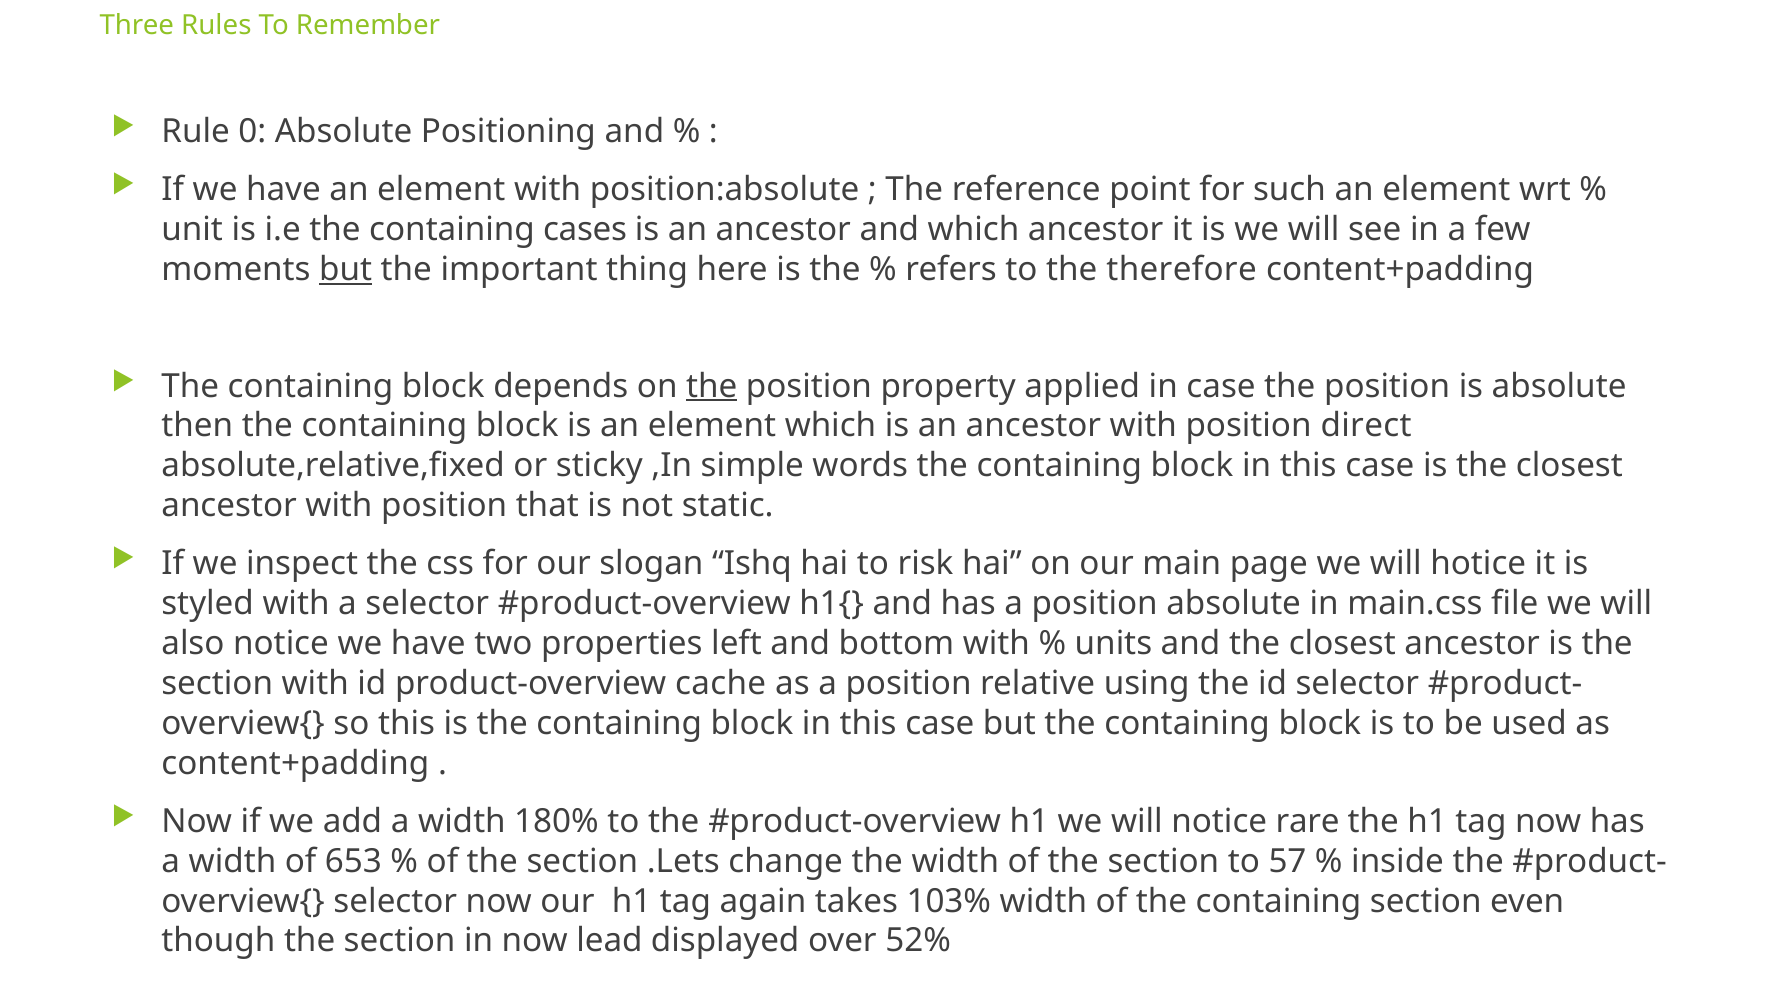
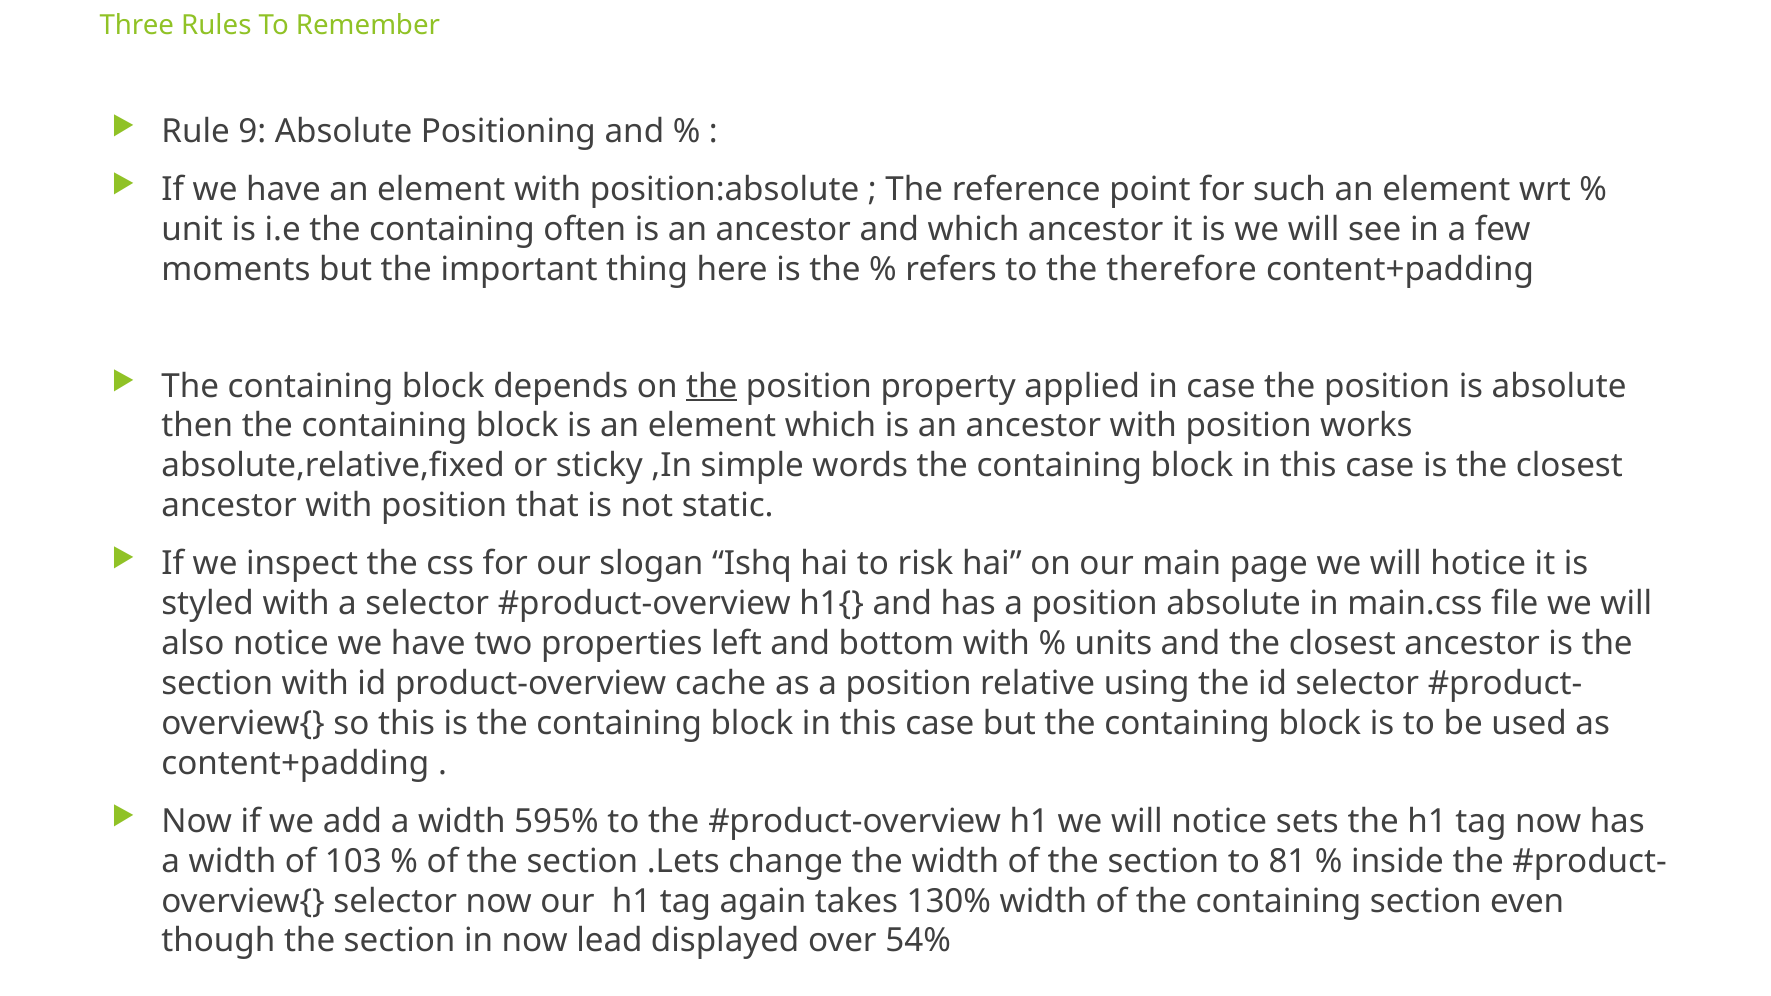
0: 0 -> 9
cases: cases -> often
but at (346, 270) underline: present -> none
direct: direct -> works
180%: 180% -> 595%
rare: rare -> sets
653: 653 -> 103
57: 57 -> 81
103%: 103% -> 130%
52%: 52% -> 54%
